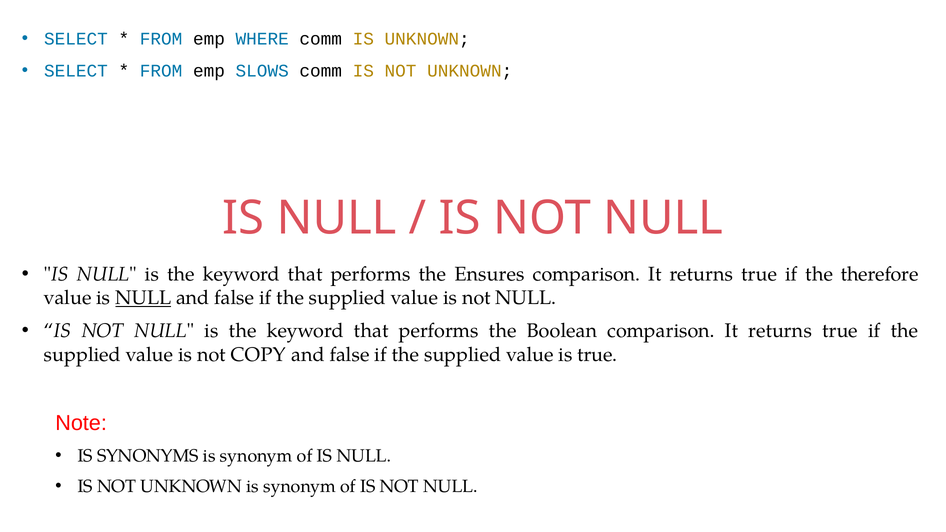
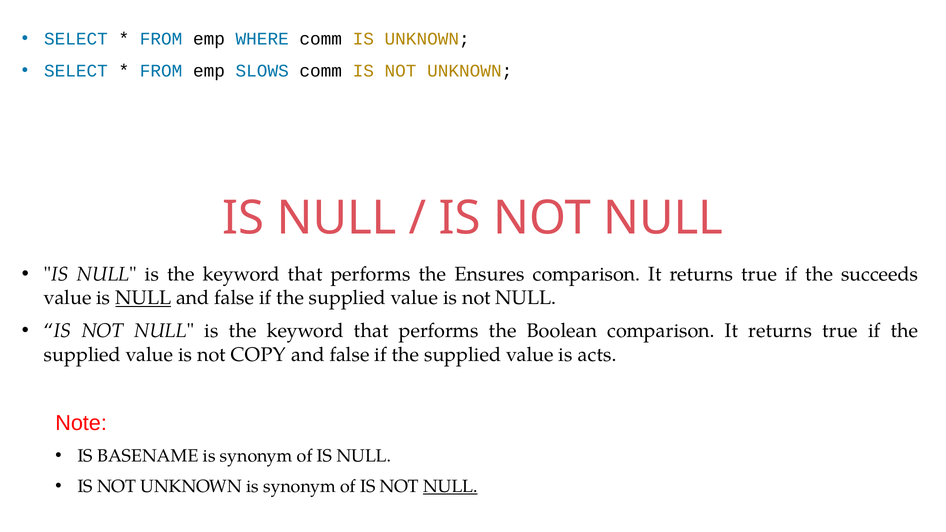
therefore: therefore -> succeeds
is true: true -> acts
SYNONYMS: SYNONYMS -> BASENAME
NULL at (450, 487) underline: none -> present
